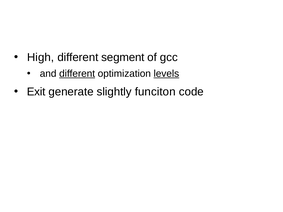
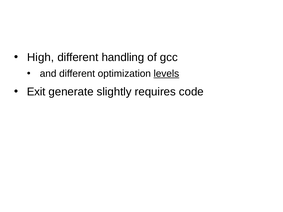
segment: segment -> handling
different at (77, 74) underline: present -> none
funciton: funciton -> requires
